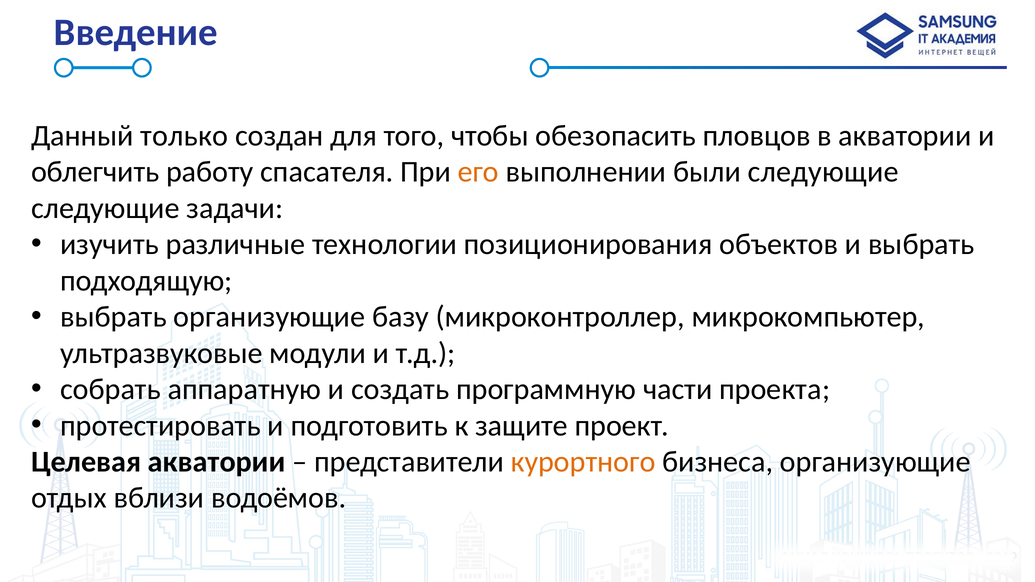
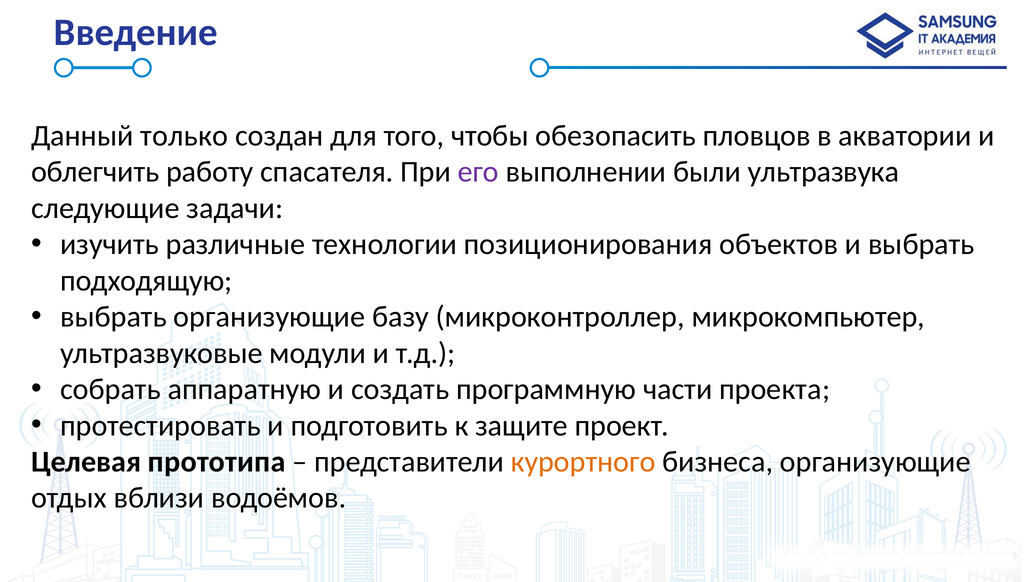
его colour: orange -> purple
были следующие: следующие -> ультразвука
Целевая акватории: акватории -> прототипа
